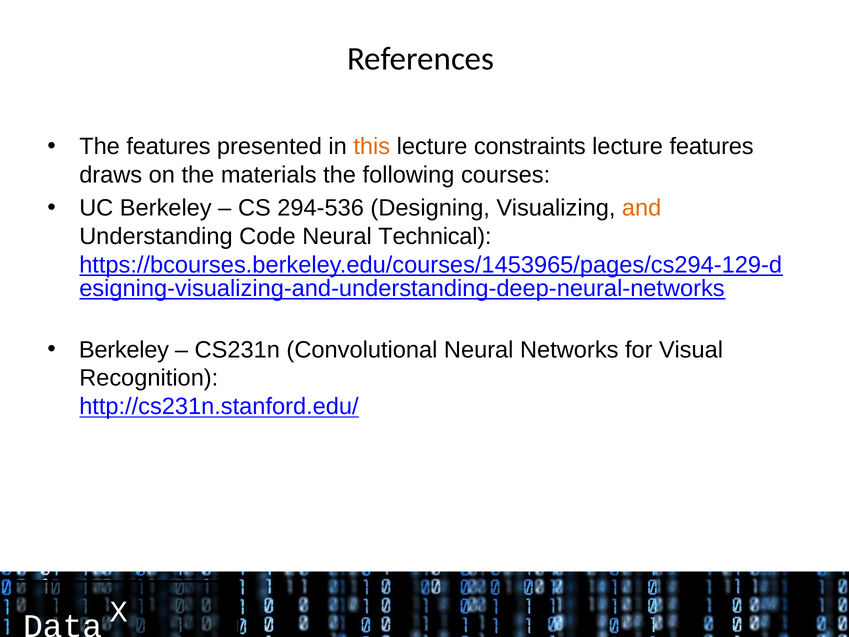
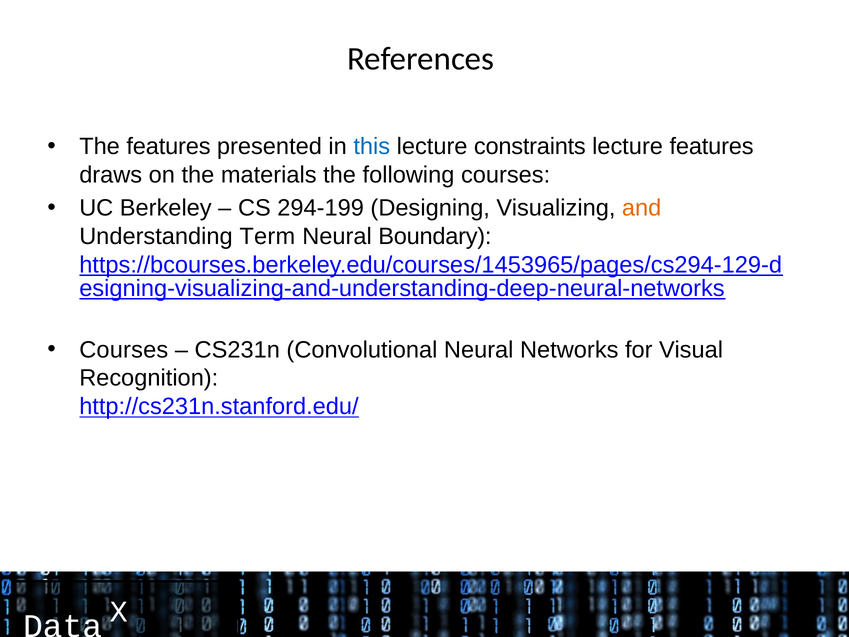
this colour: orange -> blue
294-536: 294-536 -> 294-199
Code: Code -> Term
Technical: Technical -> Boundary
Berkeley at (124, 350): Berkeley -> Courses
